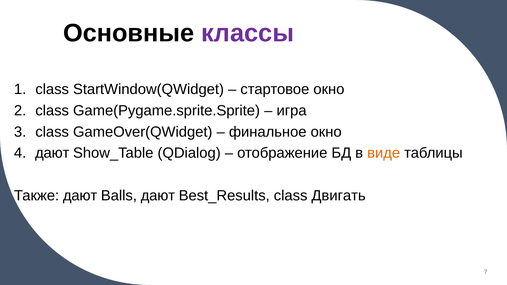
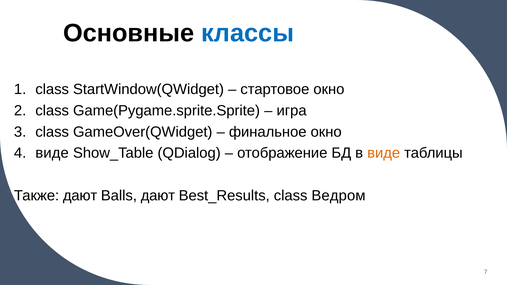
классы colour: purple -> blue
дают at (52, 153): дают -> виде
Двигать: Двигать -> Ведром
